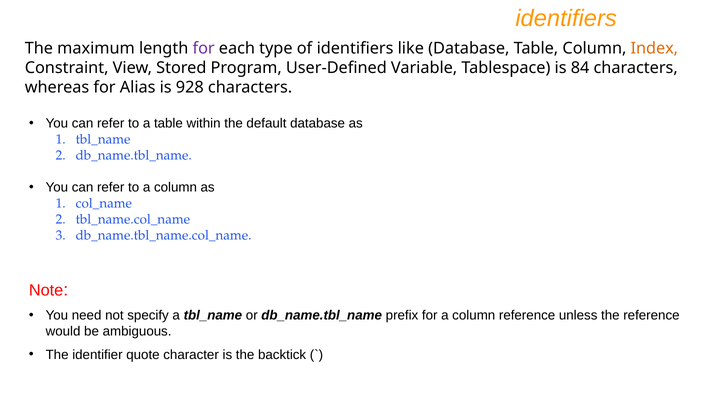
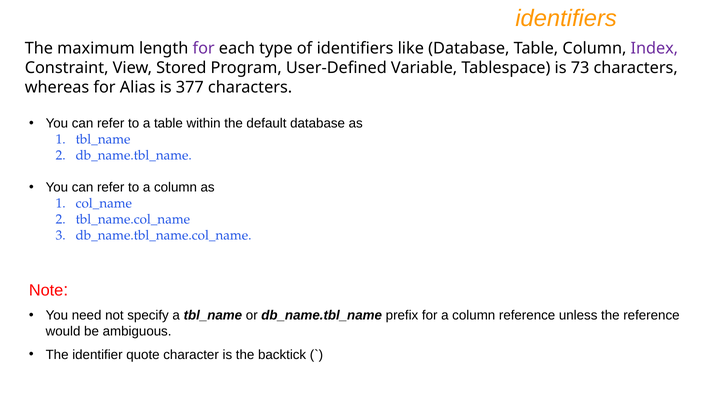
Index colour: orange -> purple
84: 84 -> 73
928: 928 -> 377
